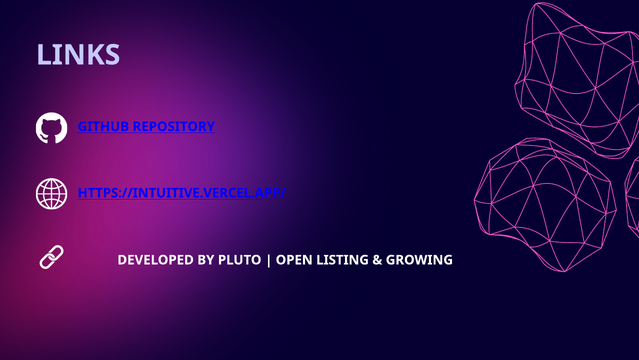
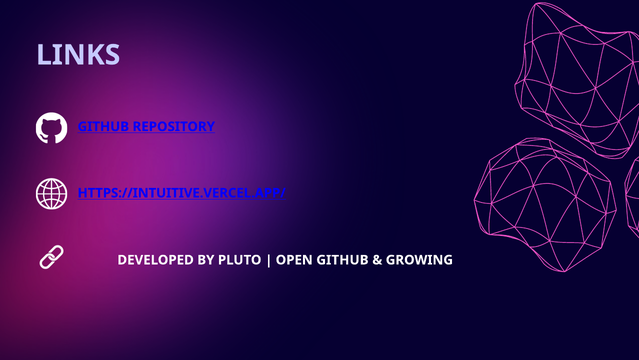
OPEN LISTING: LISTING -> GITHUB
